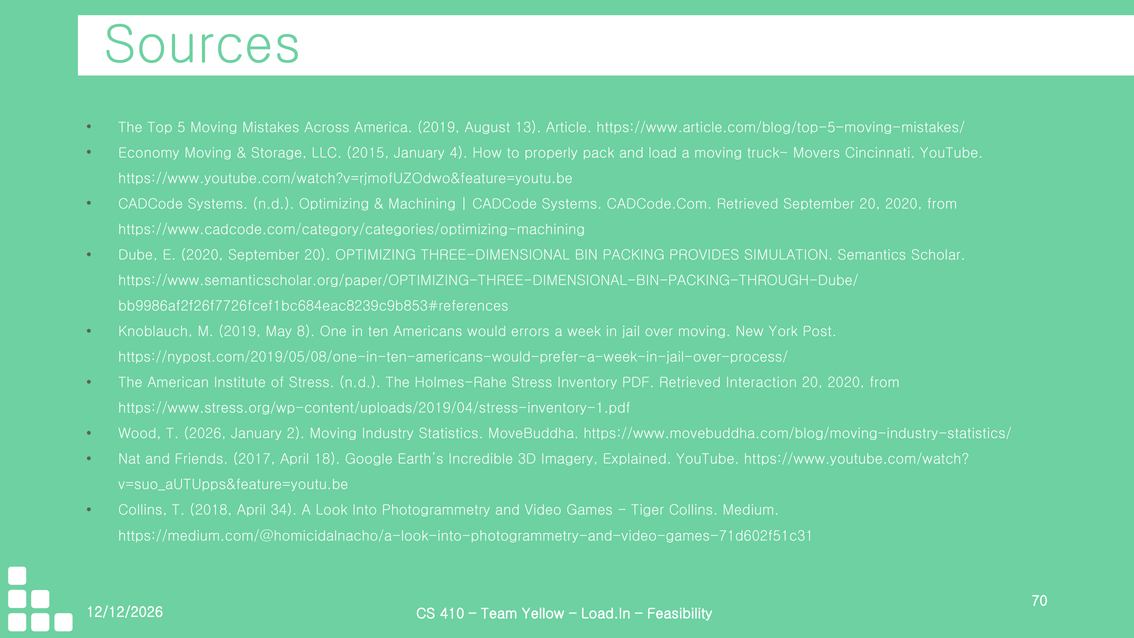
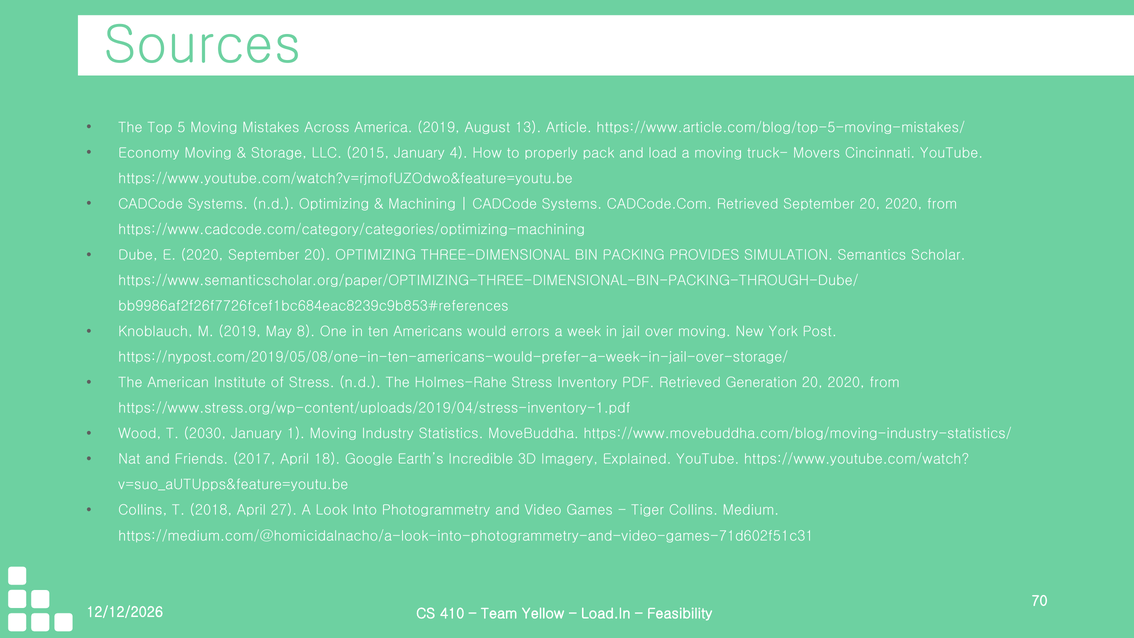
https://nypost.com/2019/05/08/one-in-ten-americans-would-prefer-a-week-in-jail-over-process/: https://nypost.com/2019/05/08/one-in-ten-americans-would-prefer-a-week-in-jail-over-process/ -> https://nypost.com/2019/05/08/one-in-ten-americans-would-prefer-a-week-in-jail-over-storage/
Interaction: Interaction -> Generation
2026: 2026 -> 2030
2: 2 -> 1
34: 34 -> 27
